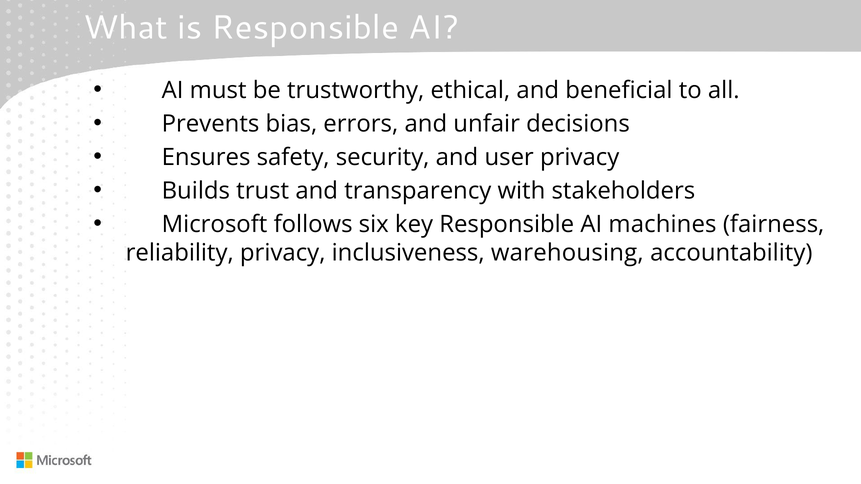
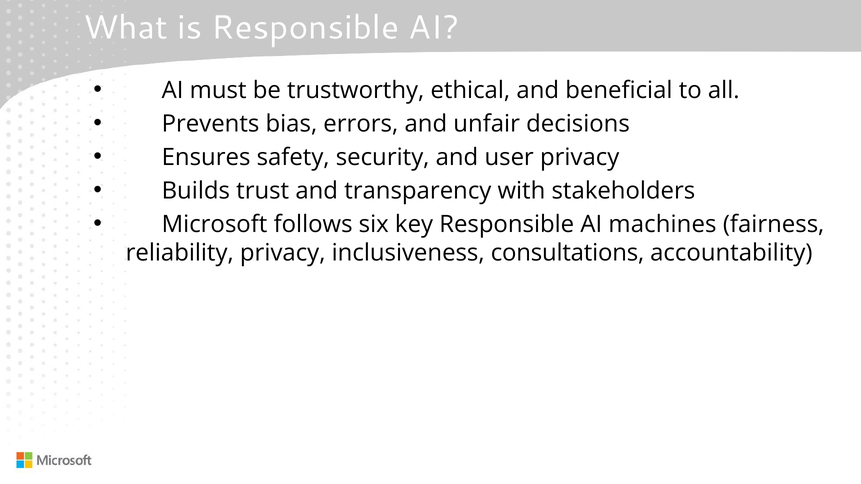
warehousing: warehousing -> consultations
